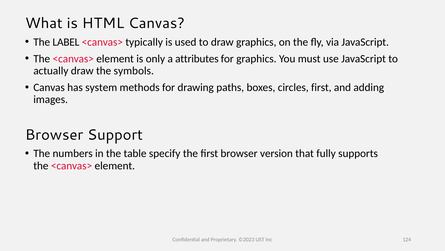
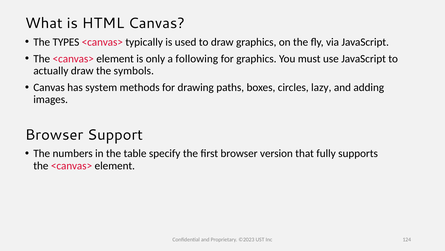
LABEL: LABEL -> TYPES
attributes: attributes -> following
circles first: first -> lazy
